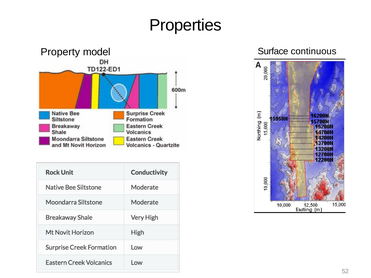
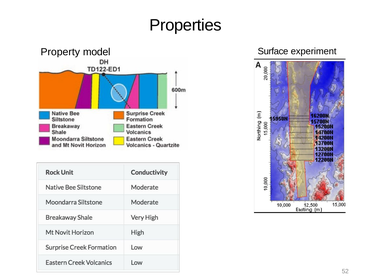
continuous: continuous -> experiment
